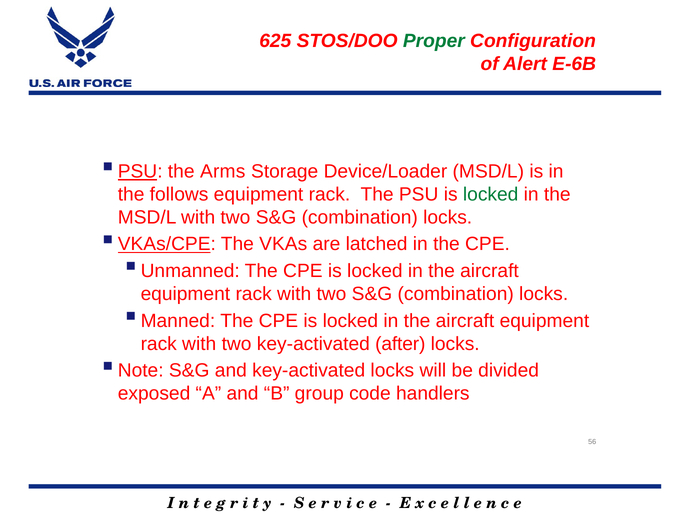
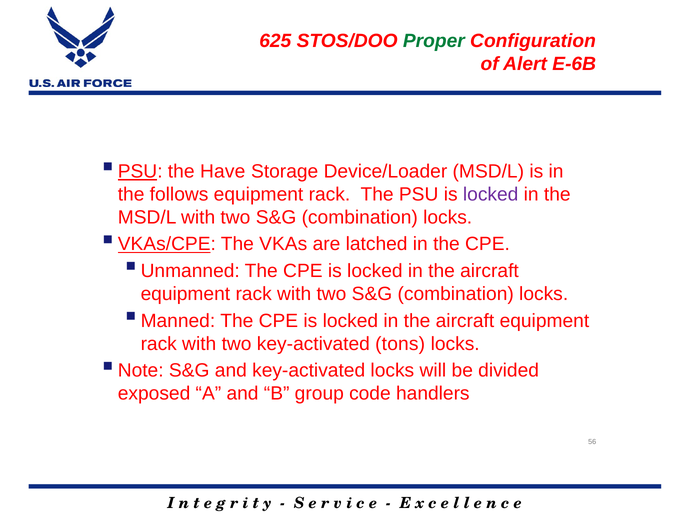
Arms: Arms -> Have
locked at (491, 195) colour: green -> purple
after: after -> tons
